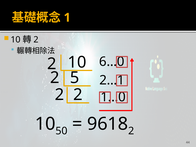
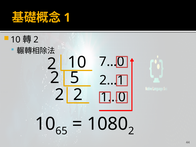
6…0: 6…0 -> 7…0
50: 50 -> 65
9618: 9618 -> 1080
